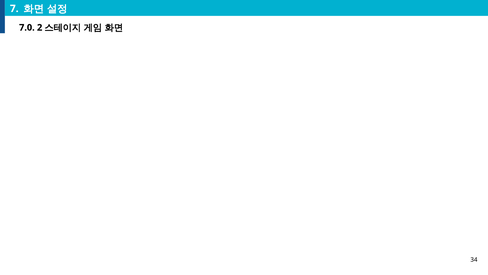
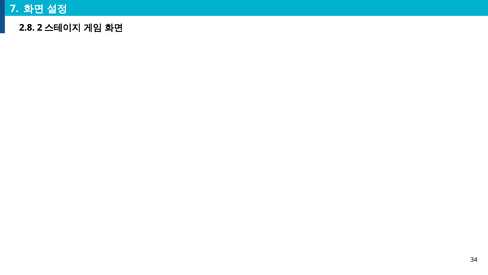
7.0: 7.0 -> 2.8
